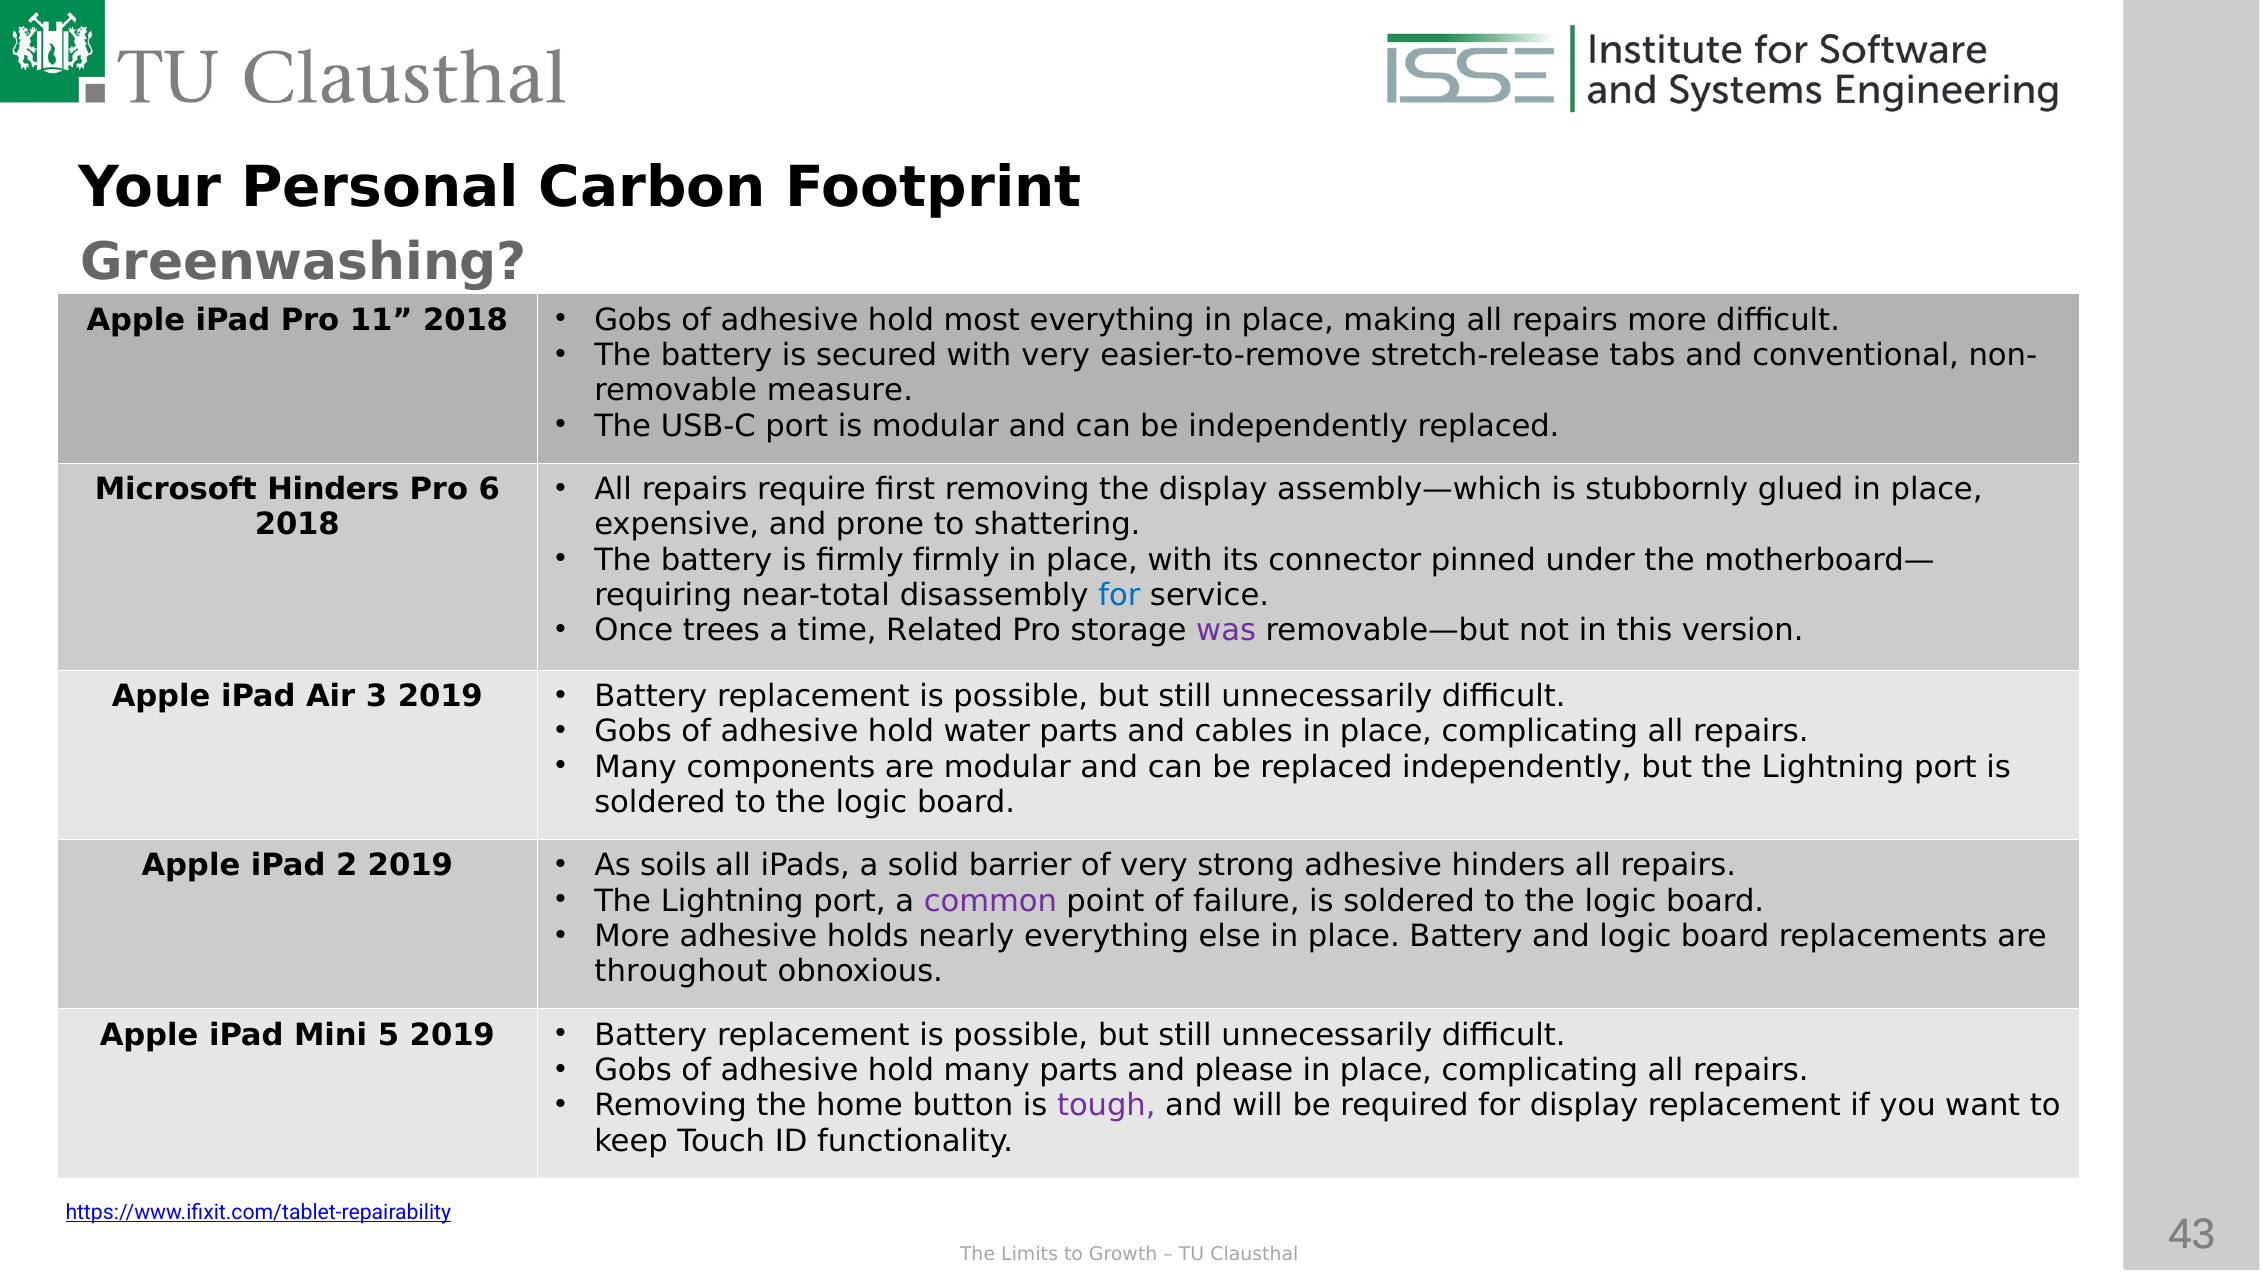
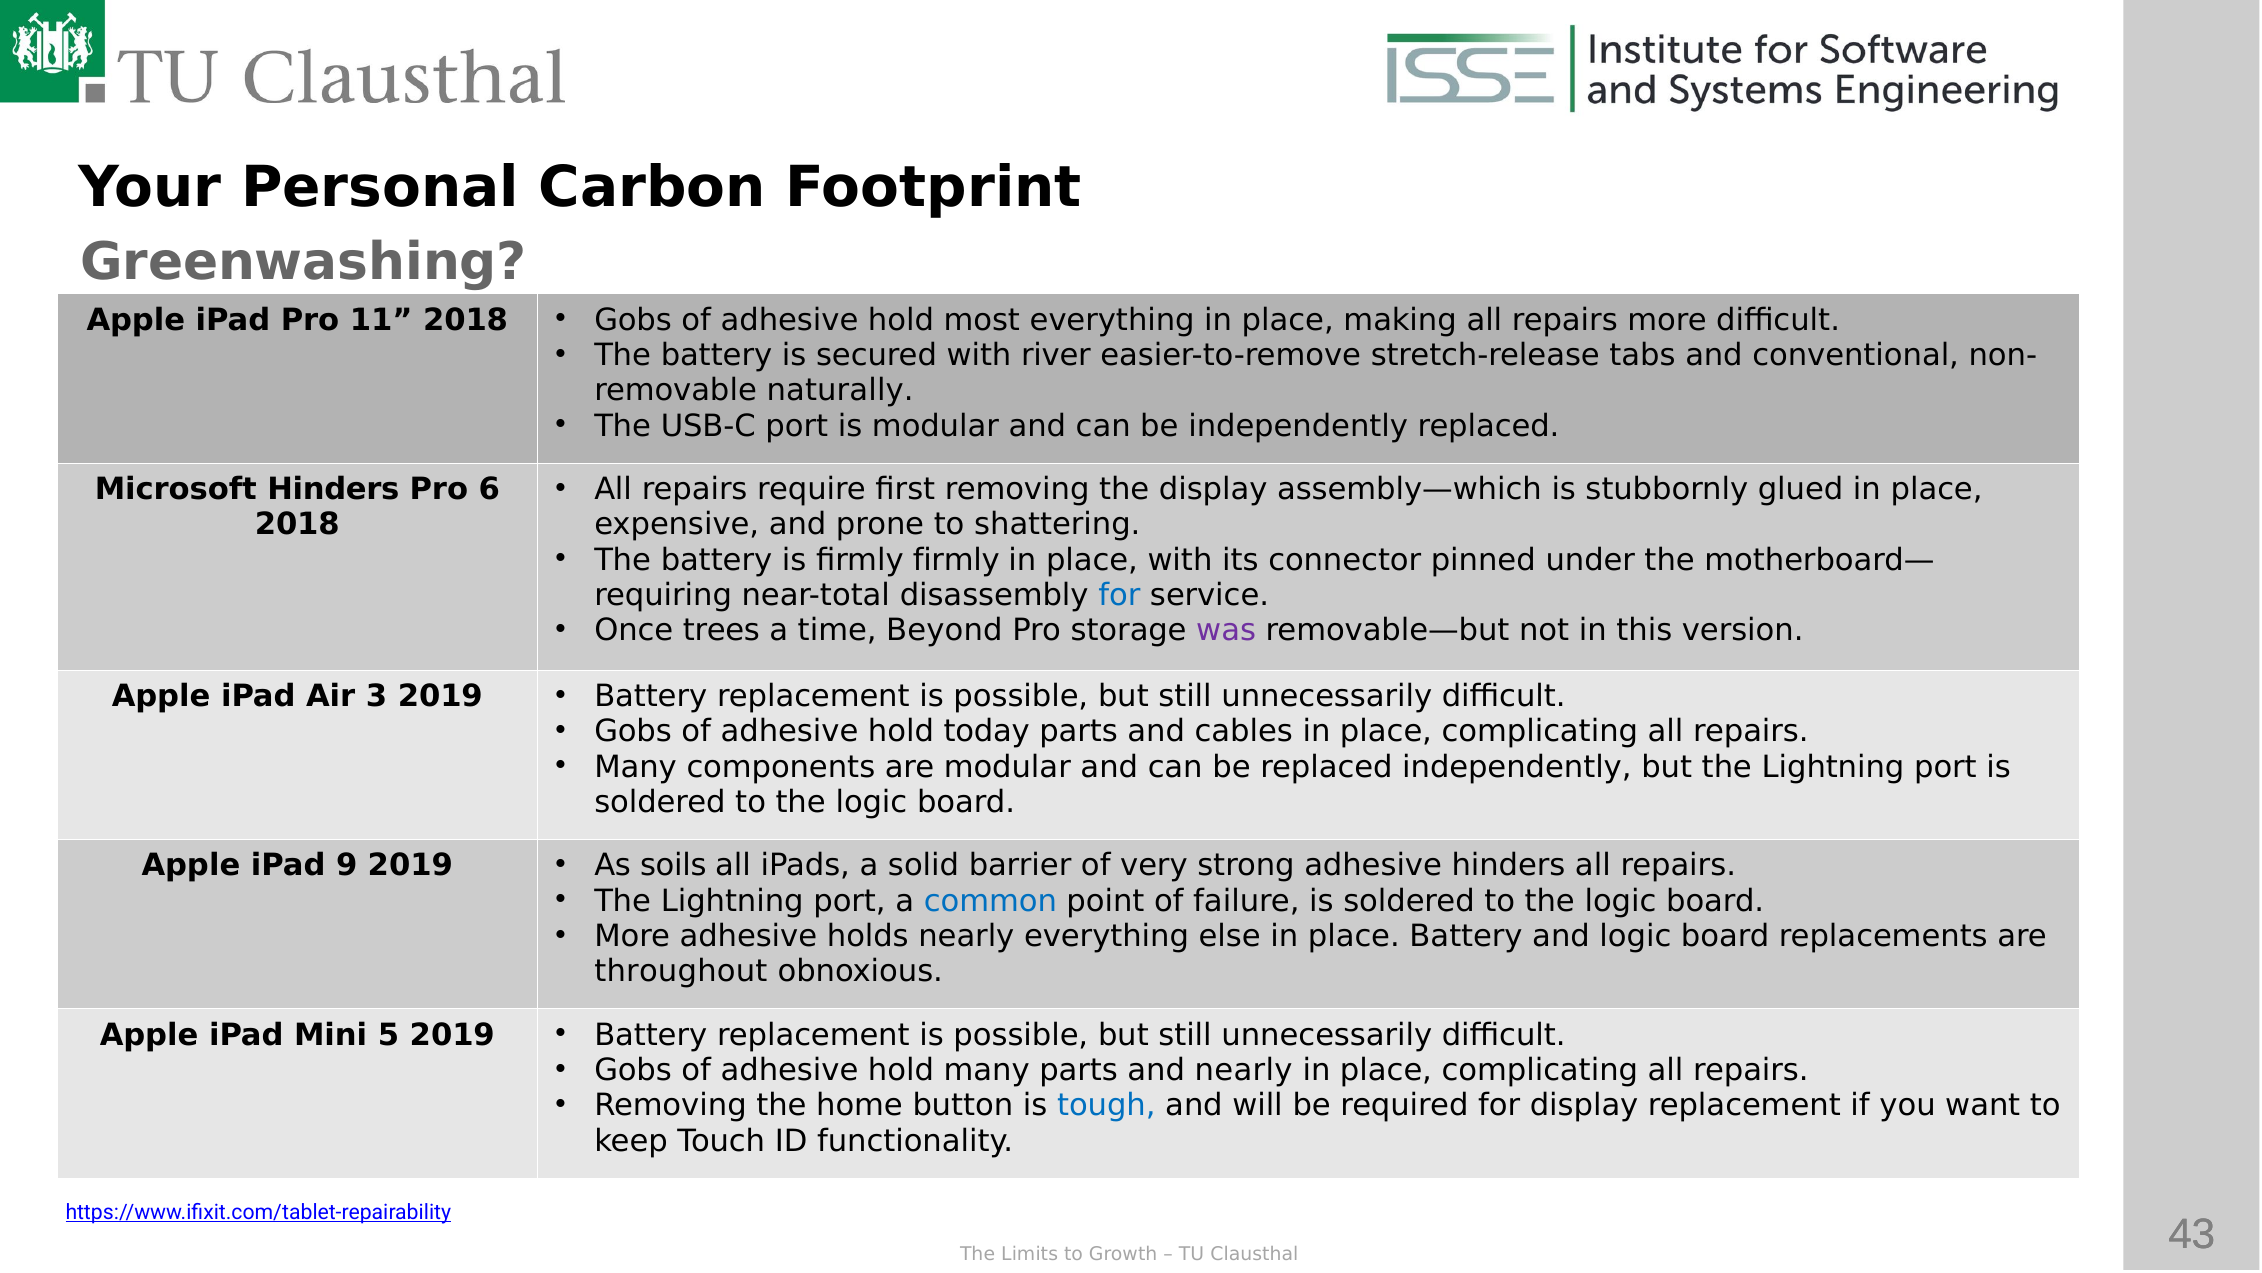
with very: very -> river
measure: measure -> naturally
Related: Related -> Beyond
water: water -> today
2: 2 -> 9
common colour: purple -> blue
and please: please -> nearly
tough colour: purple -> blue
